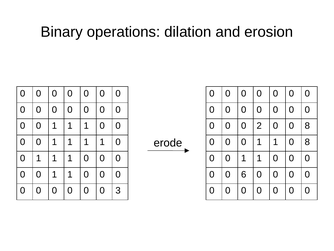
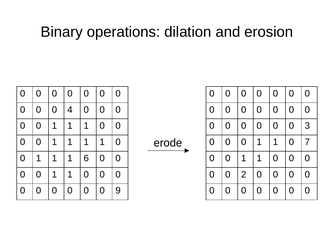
0 at (70, 109): 0 -> 4
2 at (259, 126): 2 -> 0
0 0 8: 8 -> 3
1 0 8: 8 -> 7
0 at (86, 158): 0 -> 6
6: 6 -> 2
3: 3 -> 9
